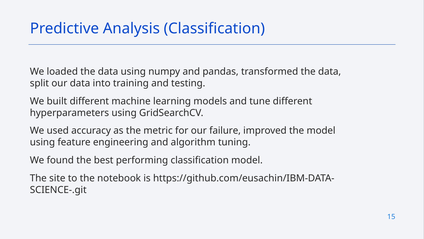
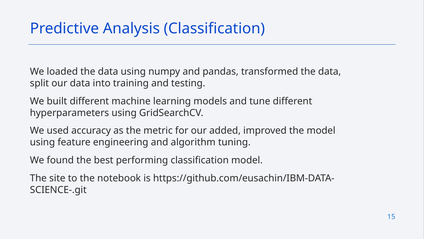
failure: failure -> added
